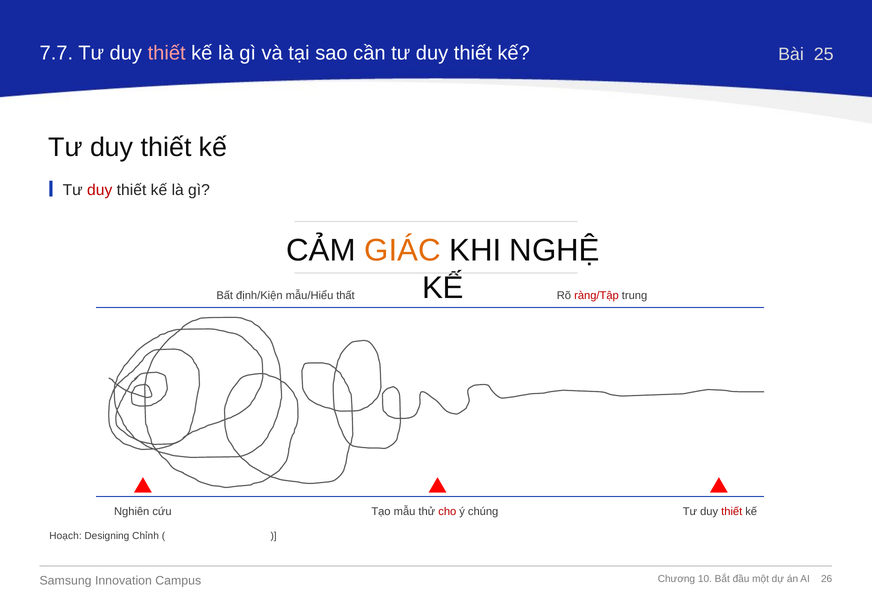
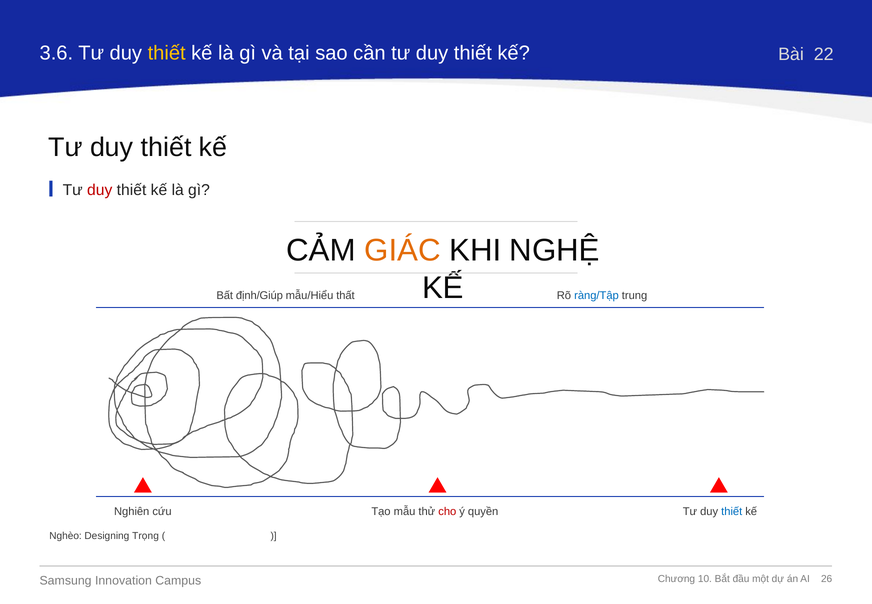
7.7: 7.7 -> 3.6
thiết at (167, 53) colour: pink -> yellow
25: 25 -> 22
định/Kiện: định/Kiện -> định/Giúp
ràng/Tập colour: red -> blue
chúng: chúng -> quyền
thiết at (732, 511) colour: red -> blue
Hoạch: Hoạch -> Nghèo
Chỉnh: Chỉnh -> Trọng
